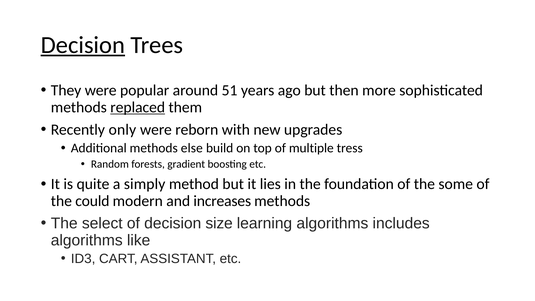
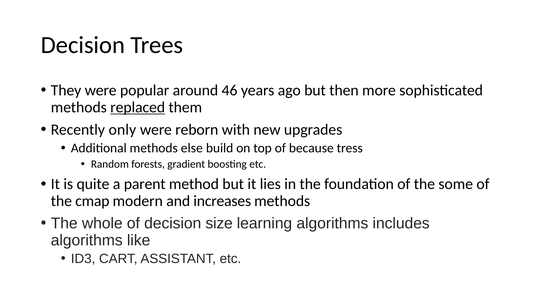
Decision at (83, 45) underline: present -> none
51: 51 -> 46
multiple: multiple -> because
simply: simply -> parent
could: could -> cmap
select: select -> whole
